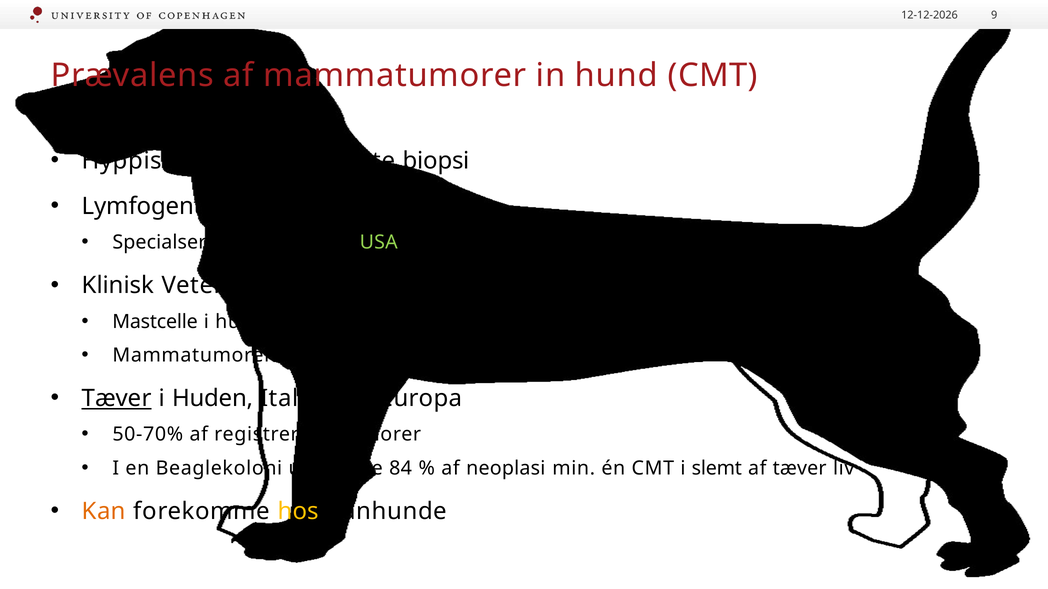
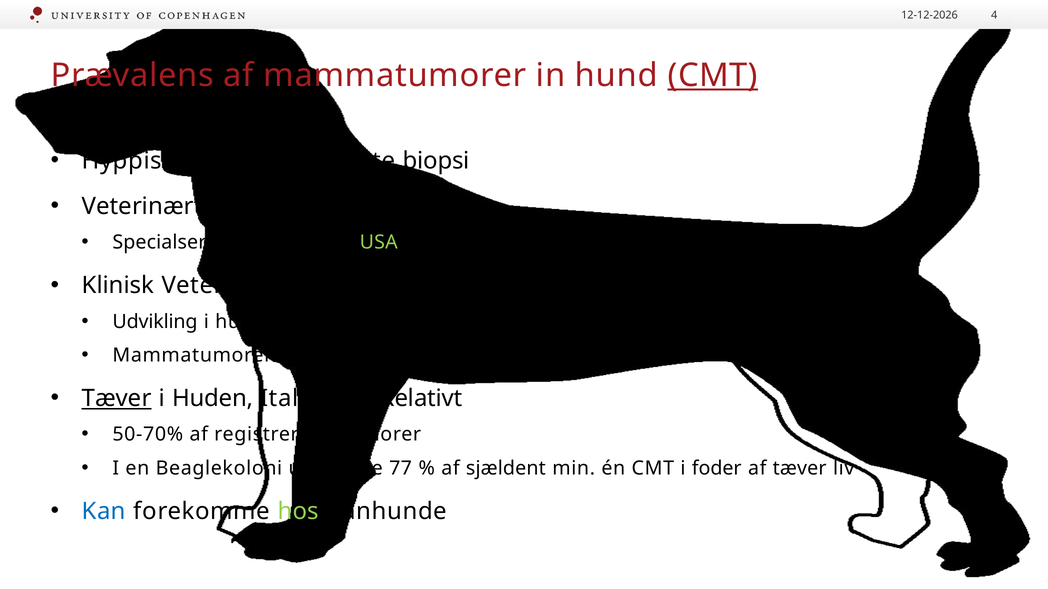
9: 9 -> 4
CMT at (713, 75) underline: none -> present
Lymfogent at (142, 207): Lymfogent -> Veterinært
Mastcelle: Mastcelle -> Udvikling
og Europa: Europa -> Relativt
84: 84 -> 77
af neoplasi: neoplasi -> sjældent
slemt: slemt -> foder
Kan colour: orange -> blue
hos colour: yellow -> light green
